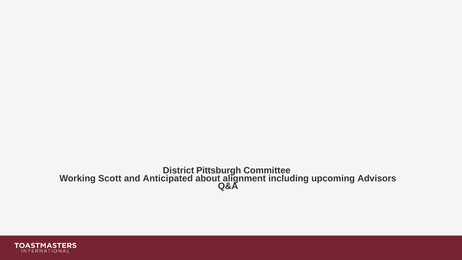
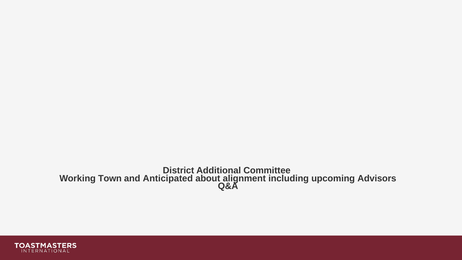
Pittsburgh: Pittsburgh -> Additional
Scott: Scott -> Town
